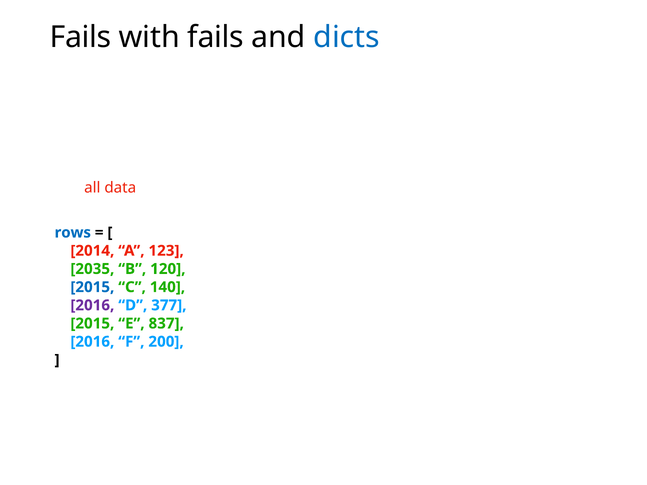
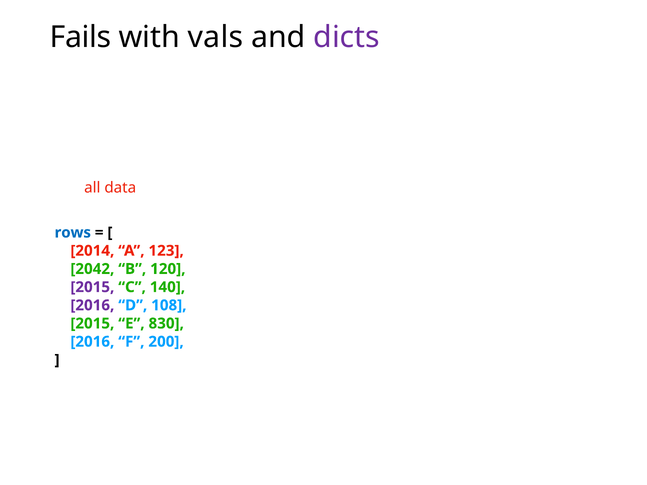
with fails: fails -> vals
dicts colour: blue -> purple
2035: 2035 -> 2042
2015 at (92, 287) colour: blue -> purple
377: 377 -> 108
837: 837 -> 830
